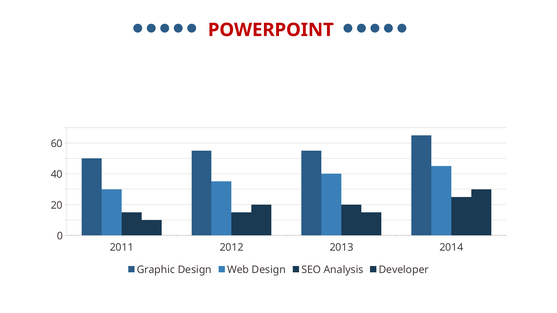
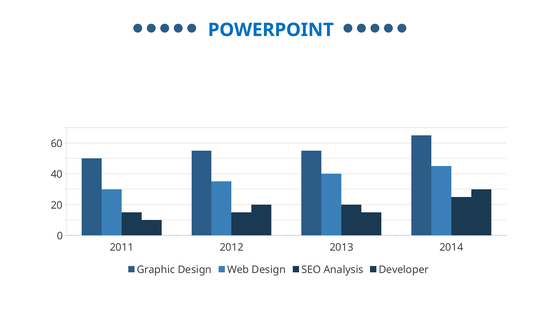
POWERPOINT colour: red -> blue
